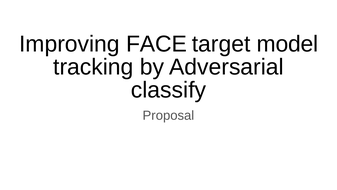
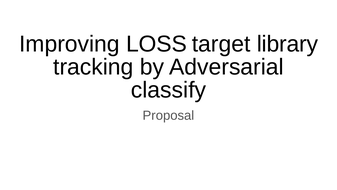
FACE: FACE -> LOSS
model: model -> library
